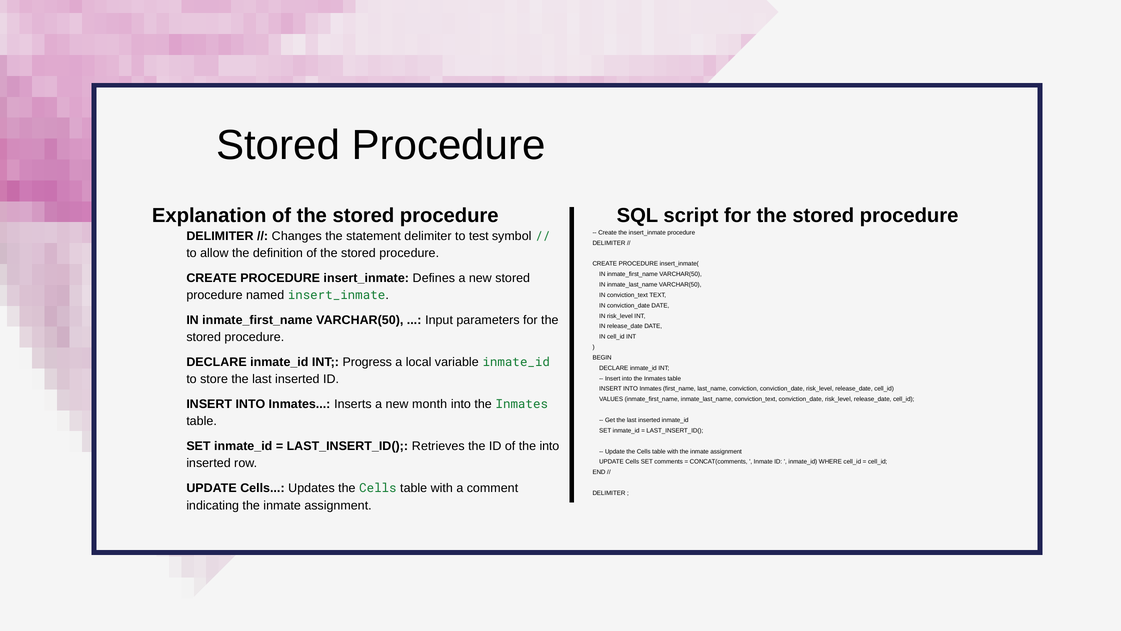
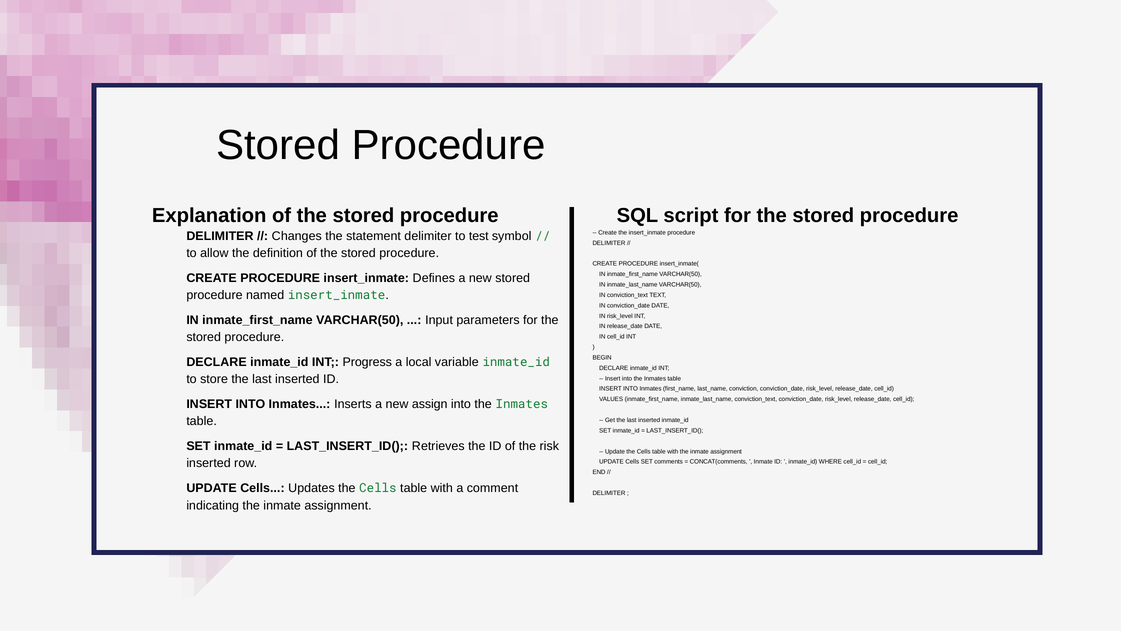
month: month -> assign
the into: into -> risk
